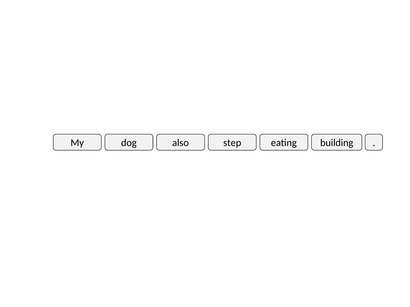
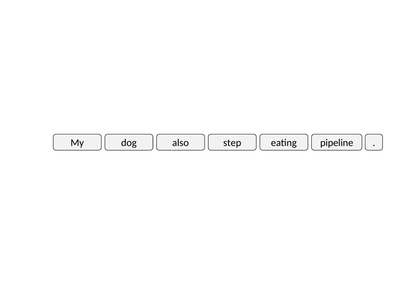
building: building -> pipeline
